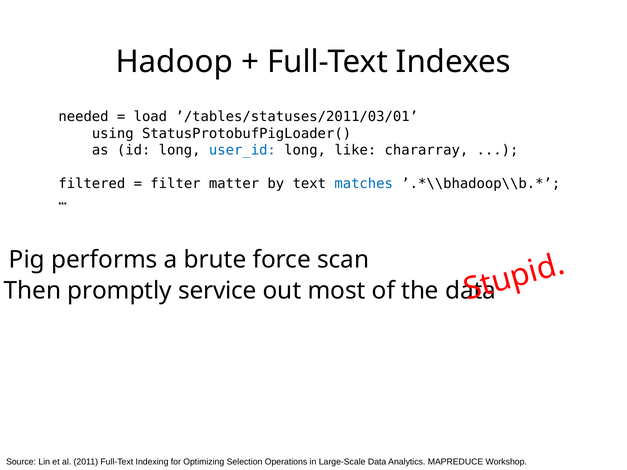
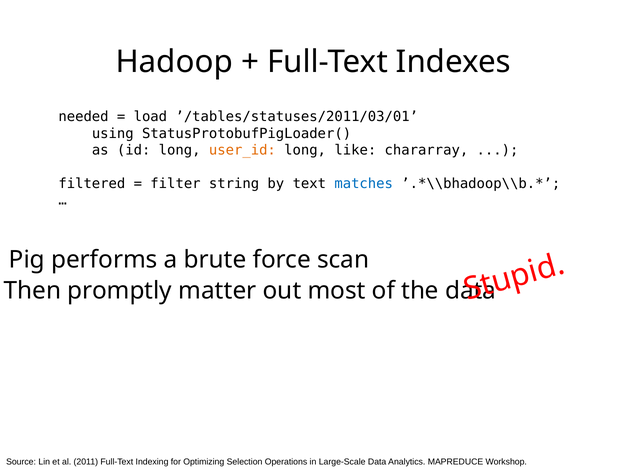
user_id colour: blue -> orange
matter: matter -> string
service: service -> matter
